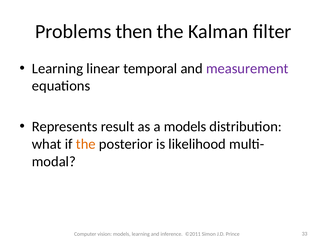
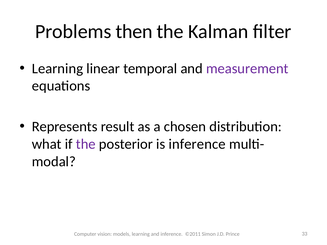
a models: models -> chosen
the at (86, 144) colour: orange -> purple
is likelihood: likelihood -> inference
